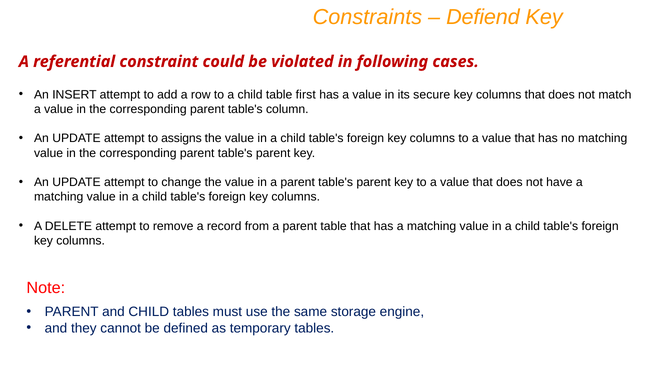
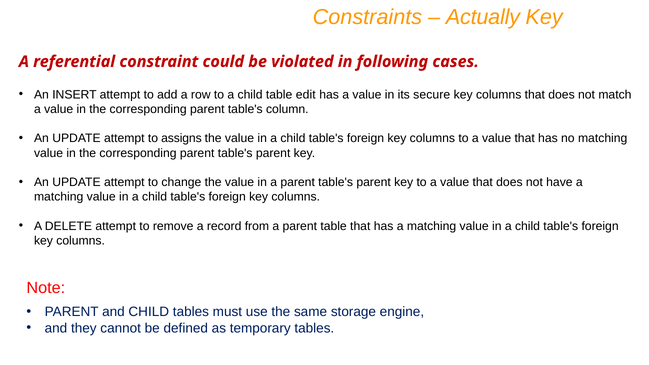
Defiend: Defiend -> Actually
first: first -> edit
